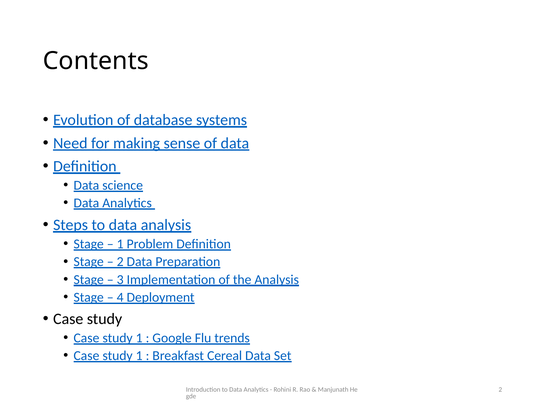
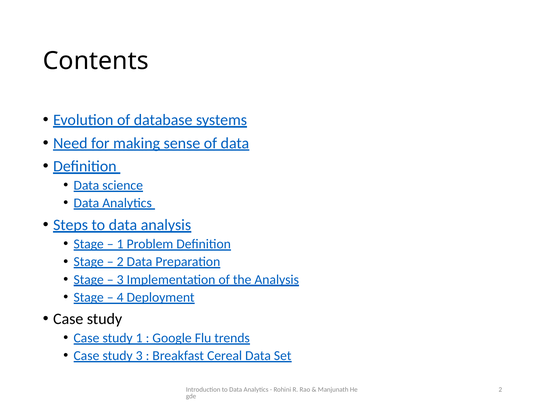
1 at (139, 356): 1 -> 3
